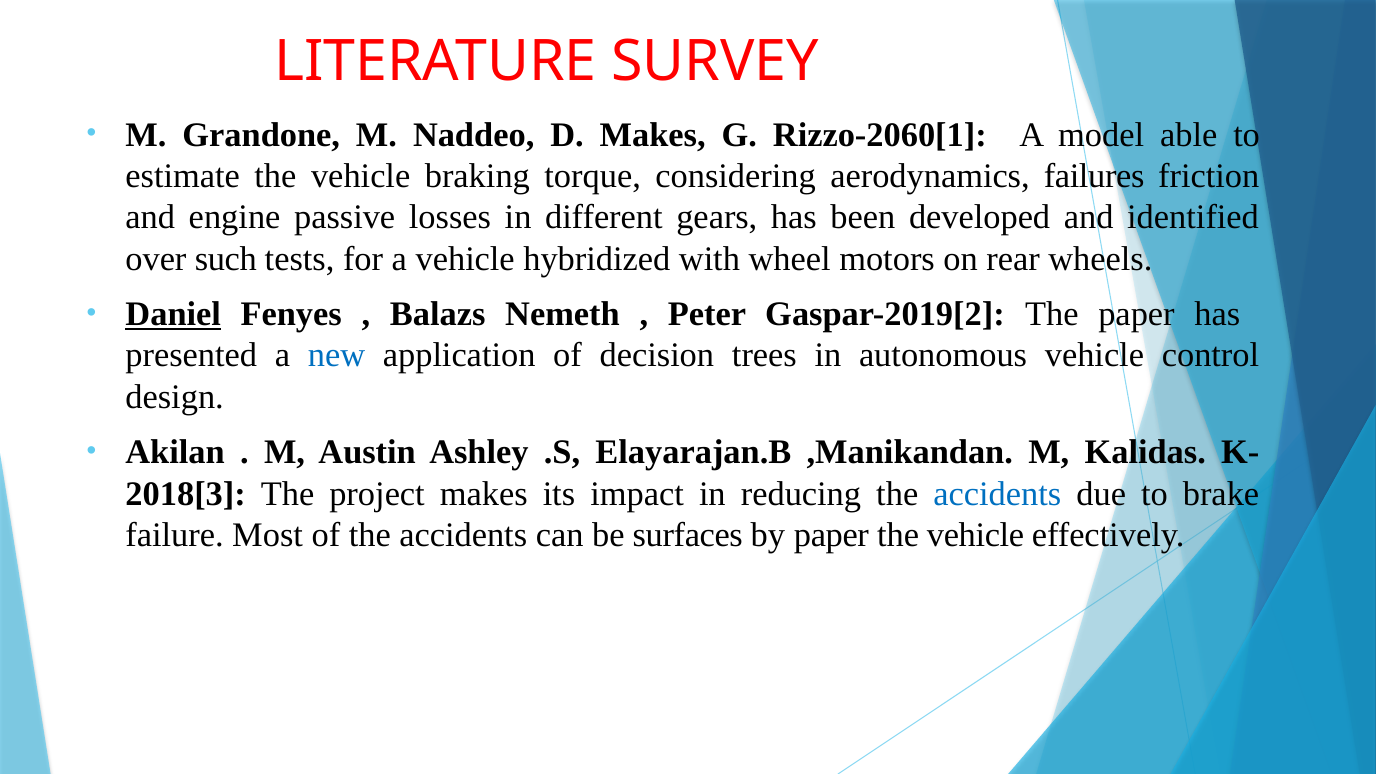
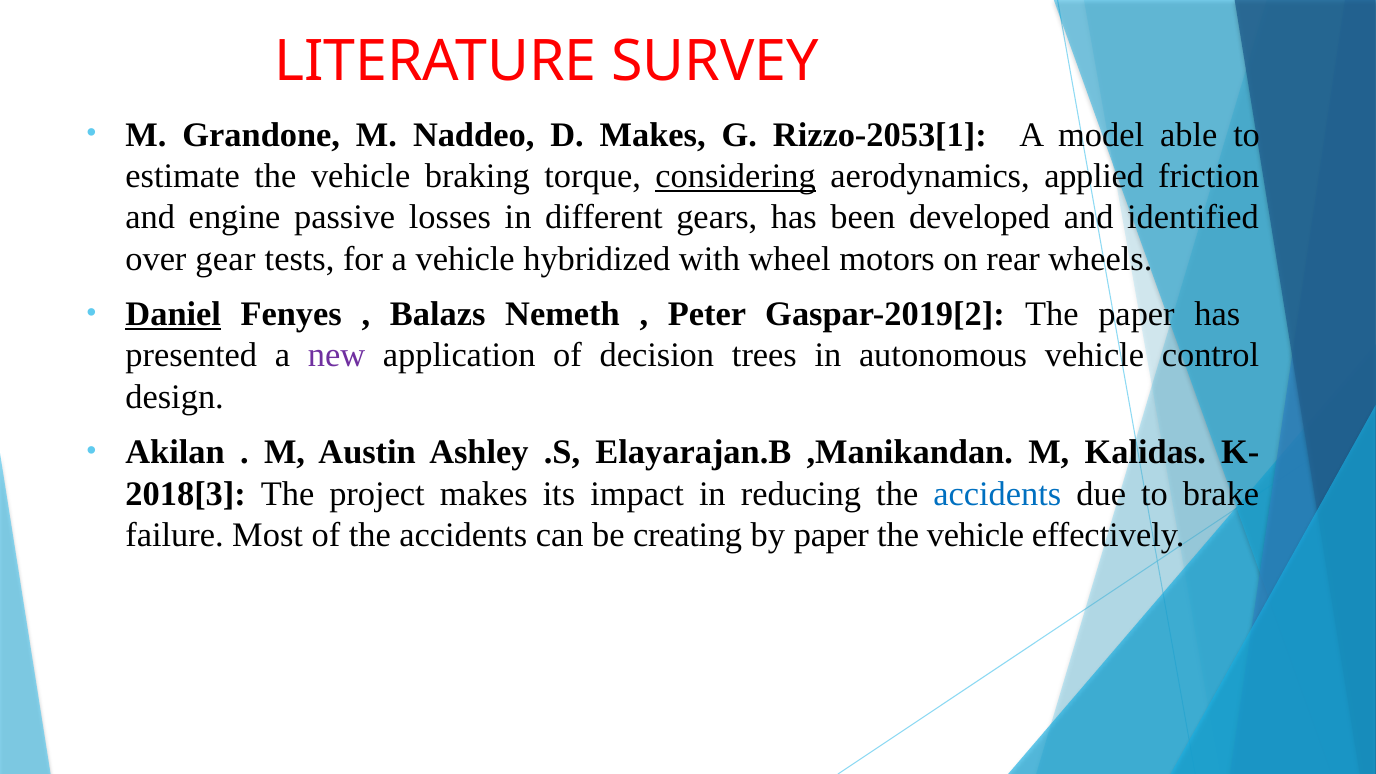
Rizzo-2060[1: Rizzo-2060[1 -> Rizzo-2053[1
considering underline: none -> present
failures: failures -> applied
such: such -> gear
new colour: blue -> purple
surfaces: surfaces -> creating
